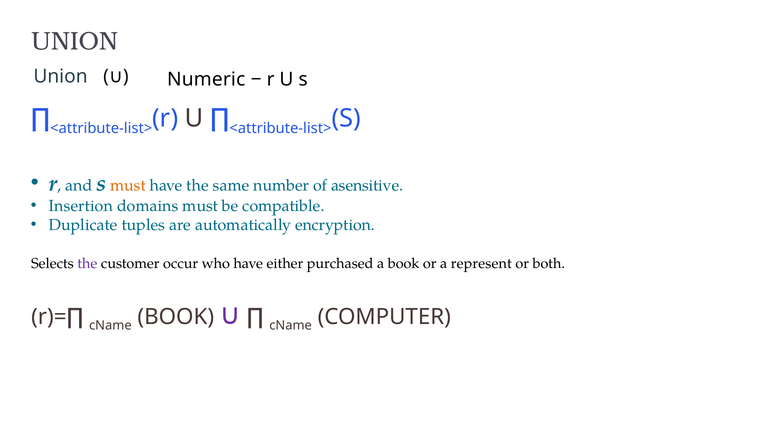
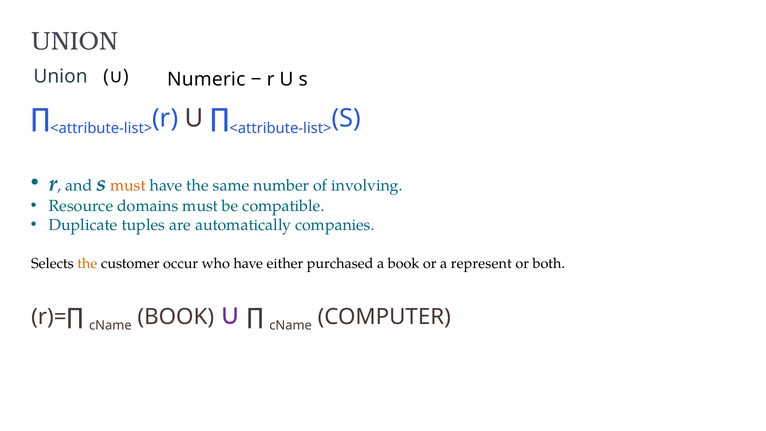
asensitive: asensitive -> involving
Insertion: Insertion -> Resource
encryption: encryption -> companies
the at (87, 263) colour: purple -> orange
